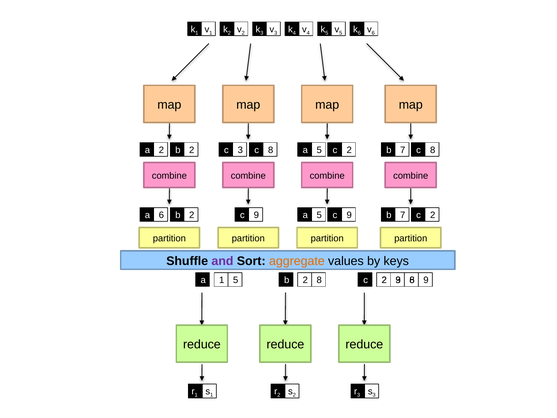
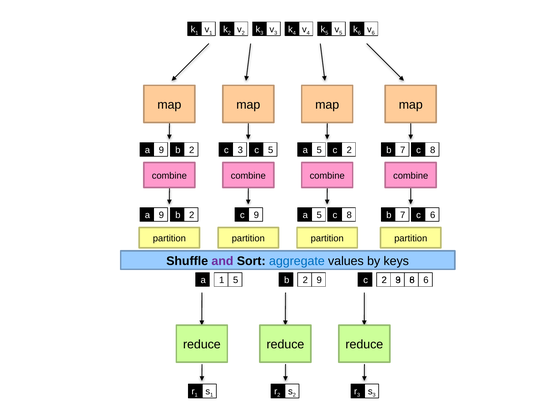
2 at (161, 150): 2 -> 9
3 8: 8 -> 5
6 at (161, 215): 6 -> 9
5 9: 9 -> 8
7 2: 2 -> 6
aggregate colour: orange -> blue
b 2 8: 8 -> 9
9 at (426, 280): 9 -> 6
